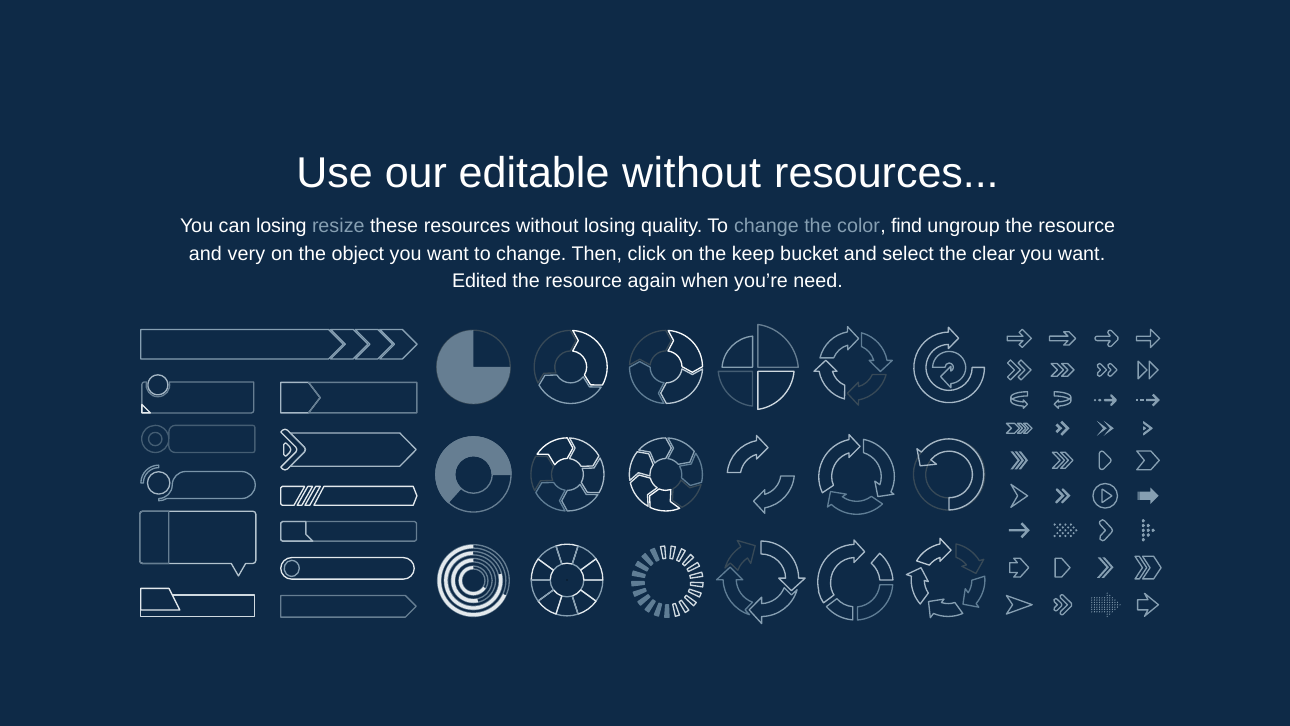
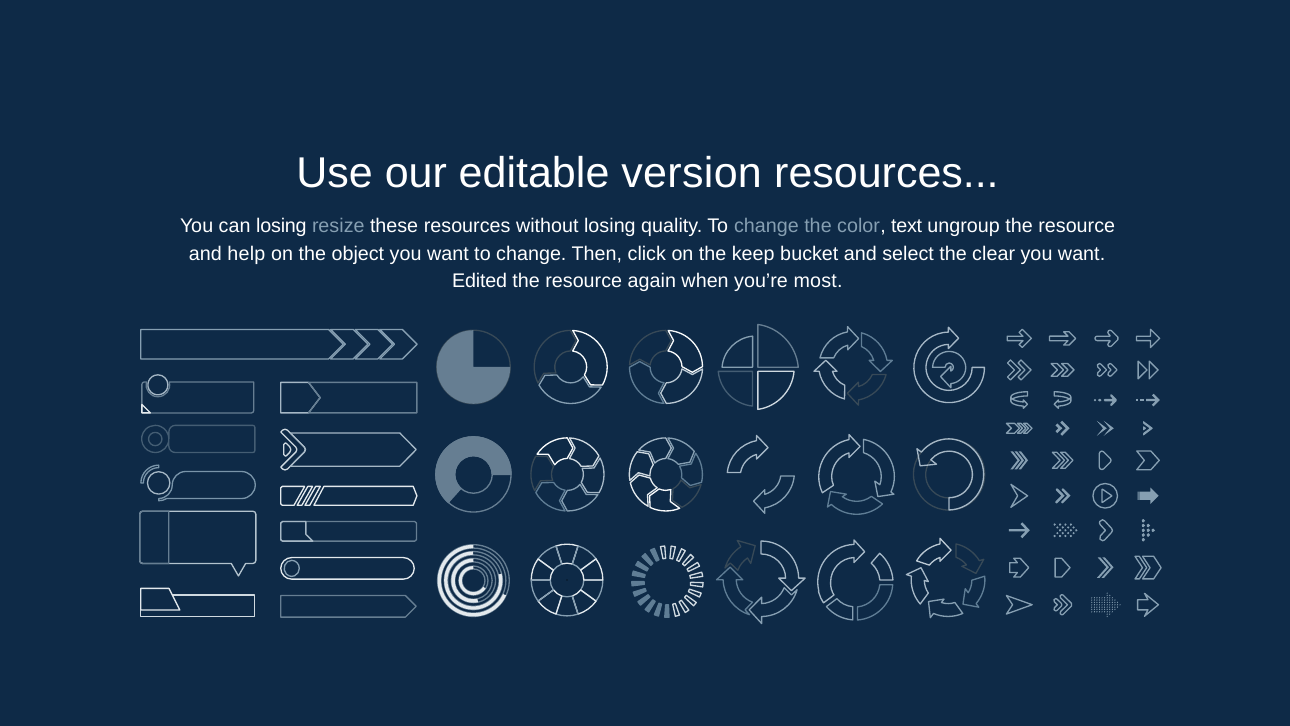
editable without: without -> version
find: find -> text
very: very -> help
need: need -> most
